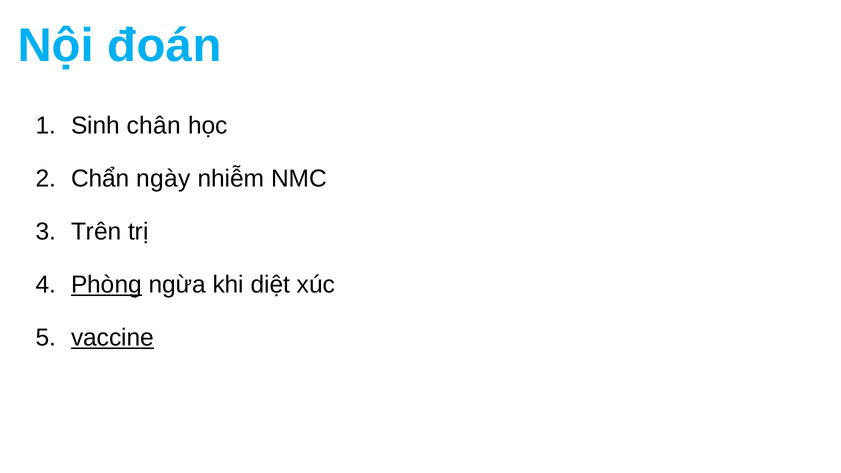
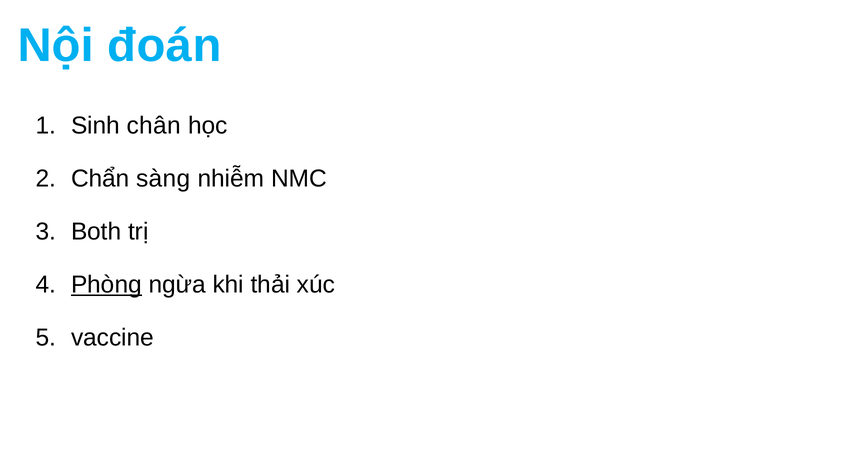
ngày: ngày -> sàng
Trên: Trên -> Both
diệt: diệt -> thải
vaccine underline: present -> none
